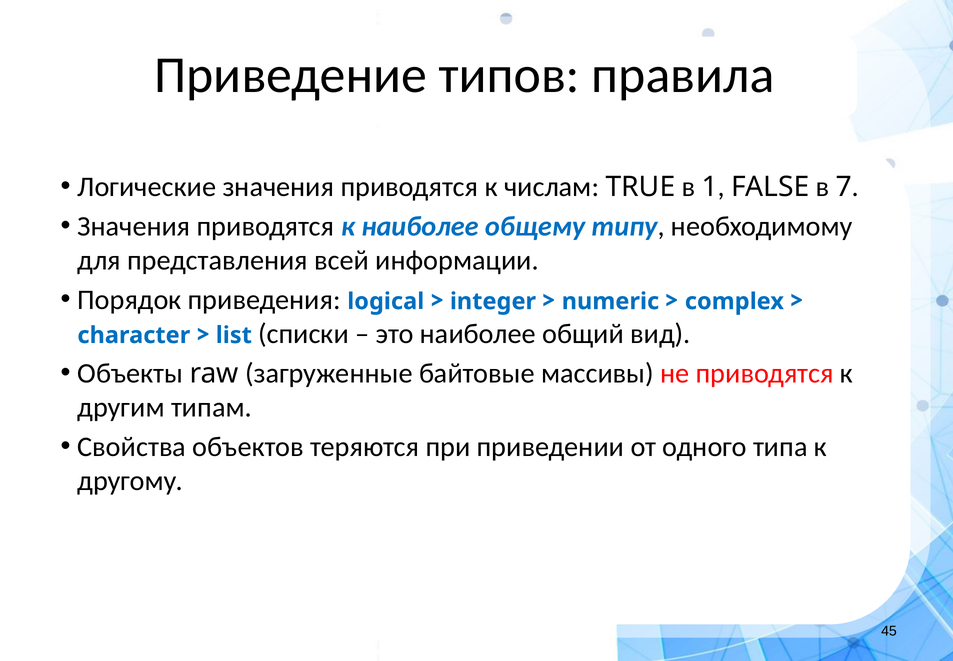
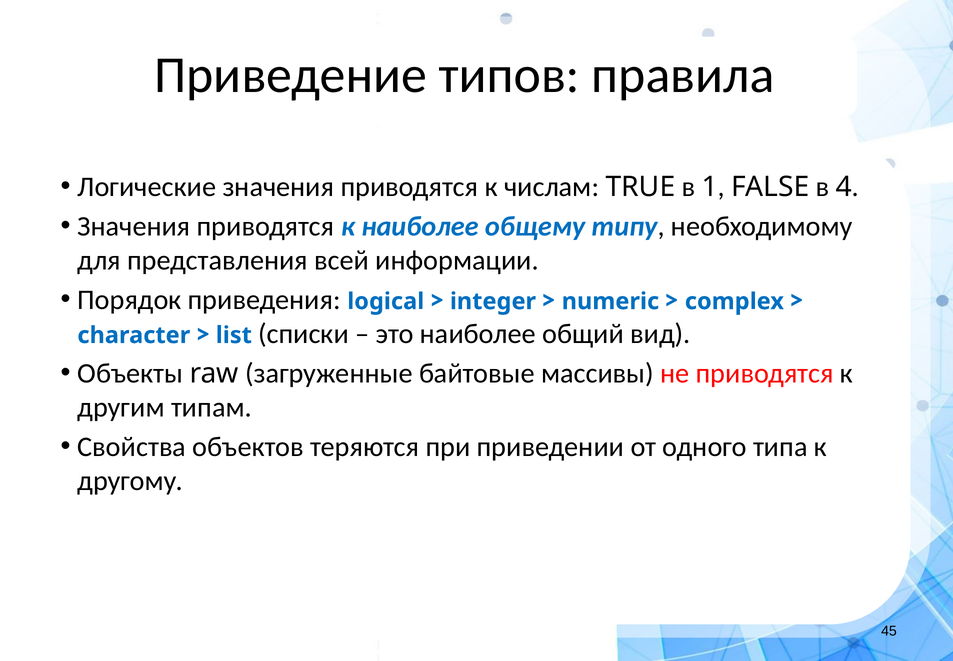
7: 7 -> 4
